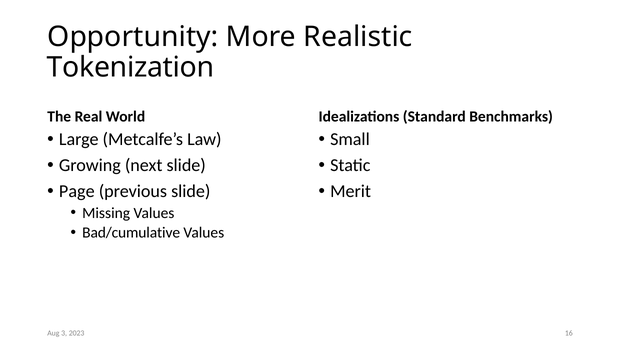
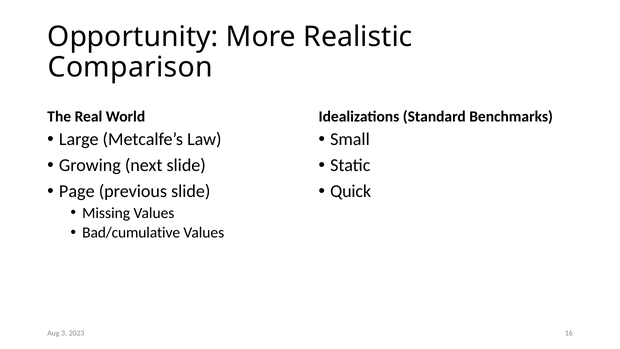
Tokenization: Tokenization -> Comparison
Merit: Merit -> Quick
